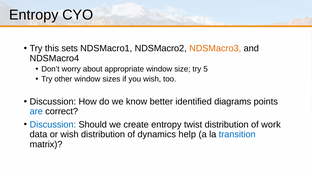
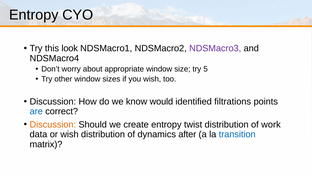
sets: sets -> look
NDSMacro3 colour: orange -> purple
better: better -> would
diagrams: diagrams -> filtrations
Discussion at (53, 124) colour: blue -> orange
help: help -> after
